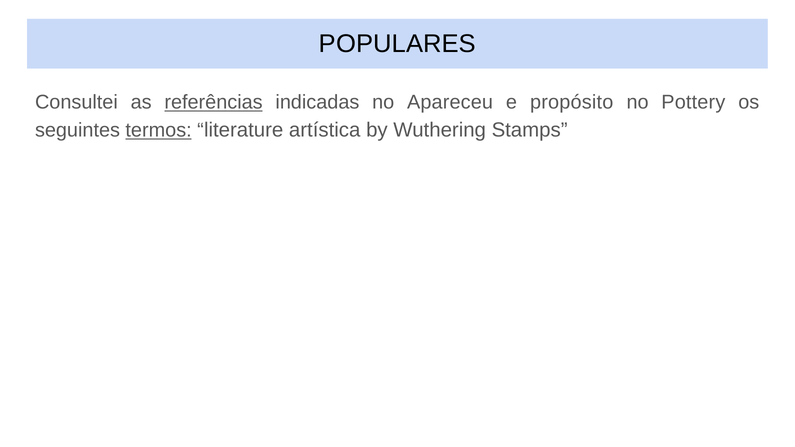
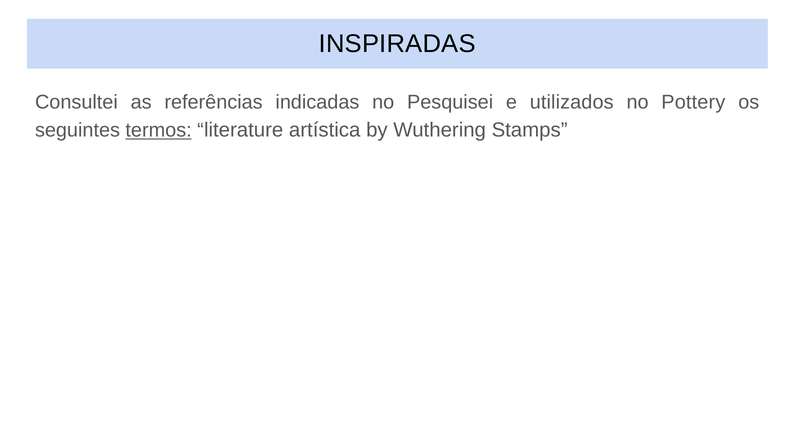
POPULARES: POPULARES -> INSPIRADAS
referências underline: present -> none
Apareceu: Apareceu -> Pesquisei
propósito: propósito -> utilizados
